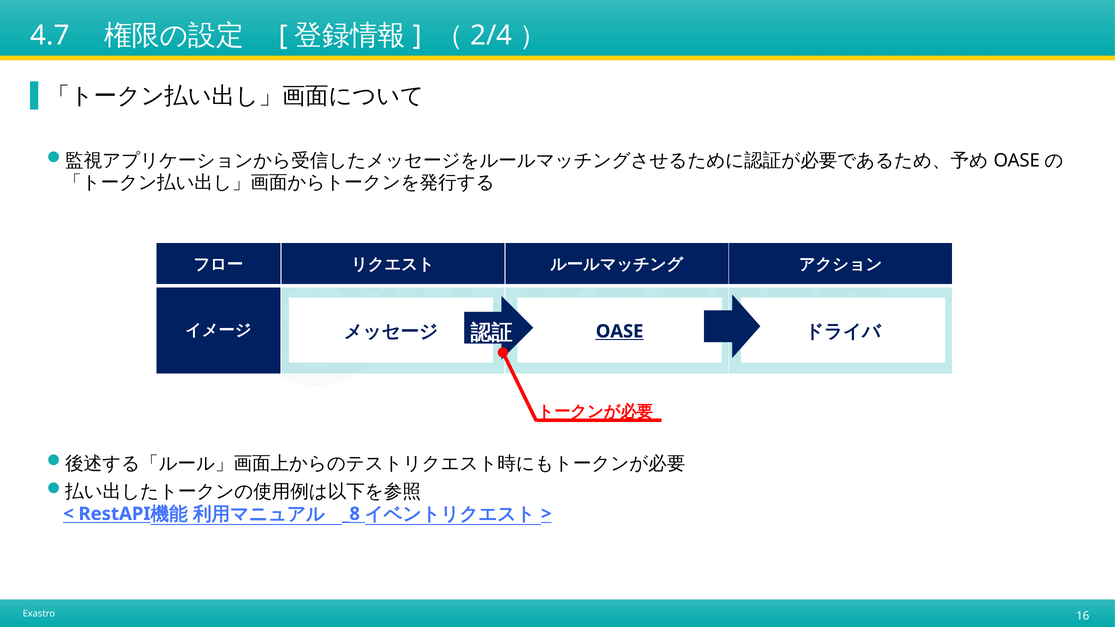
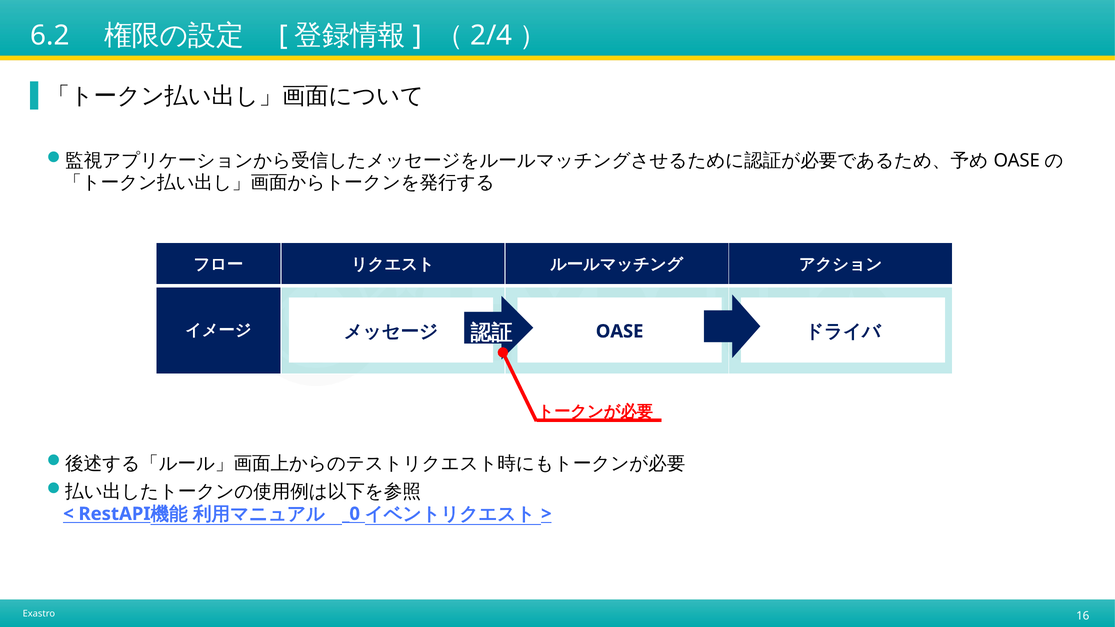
4.7: 4.7 -> 6.2
OASE underline: present -> none
_8: _8 -> _0
